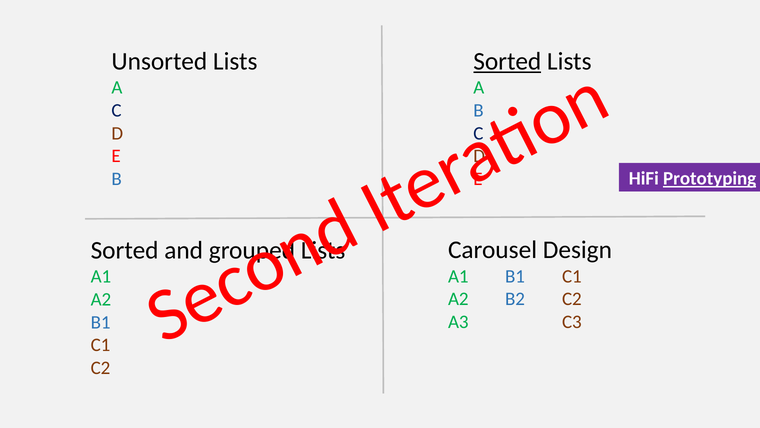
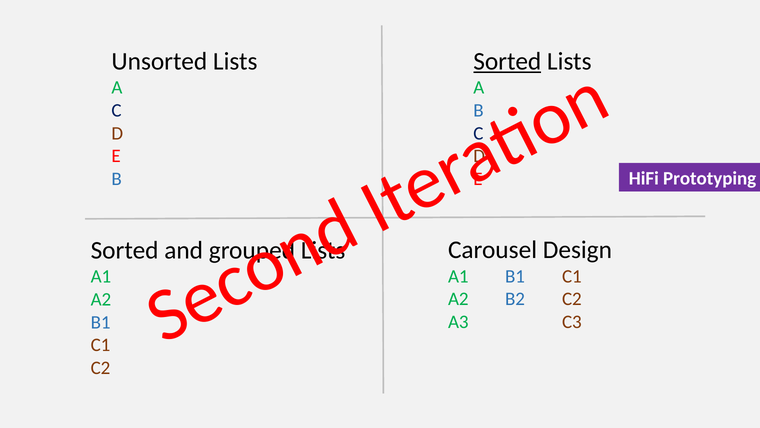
Prototyping underline: present -> none
